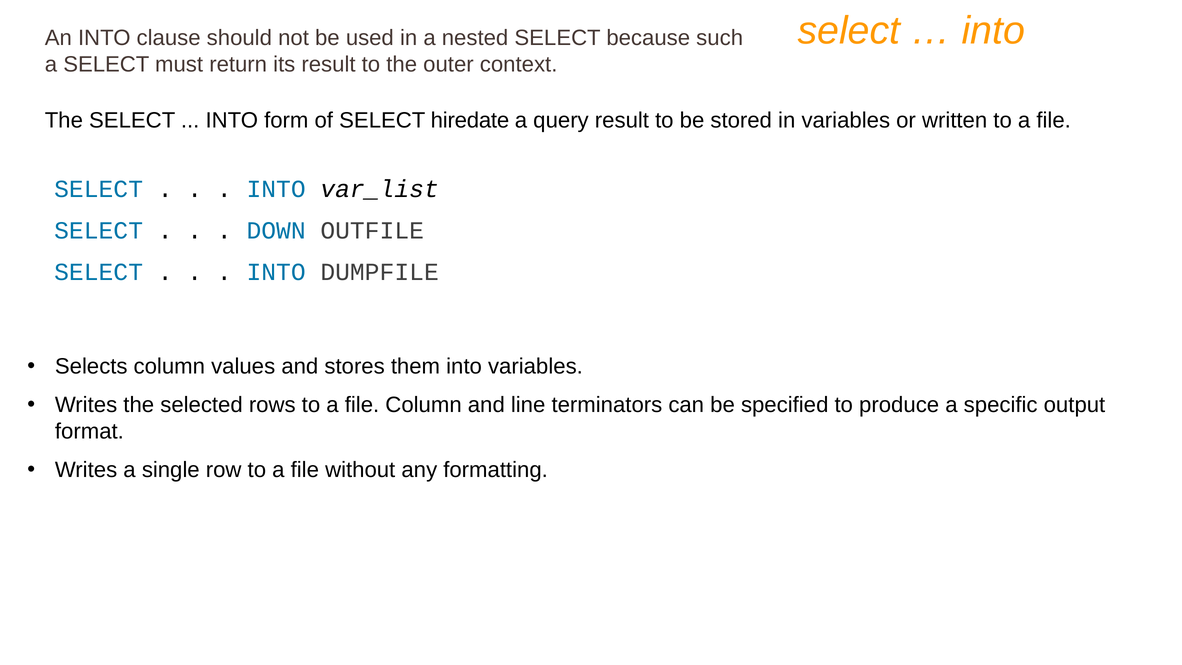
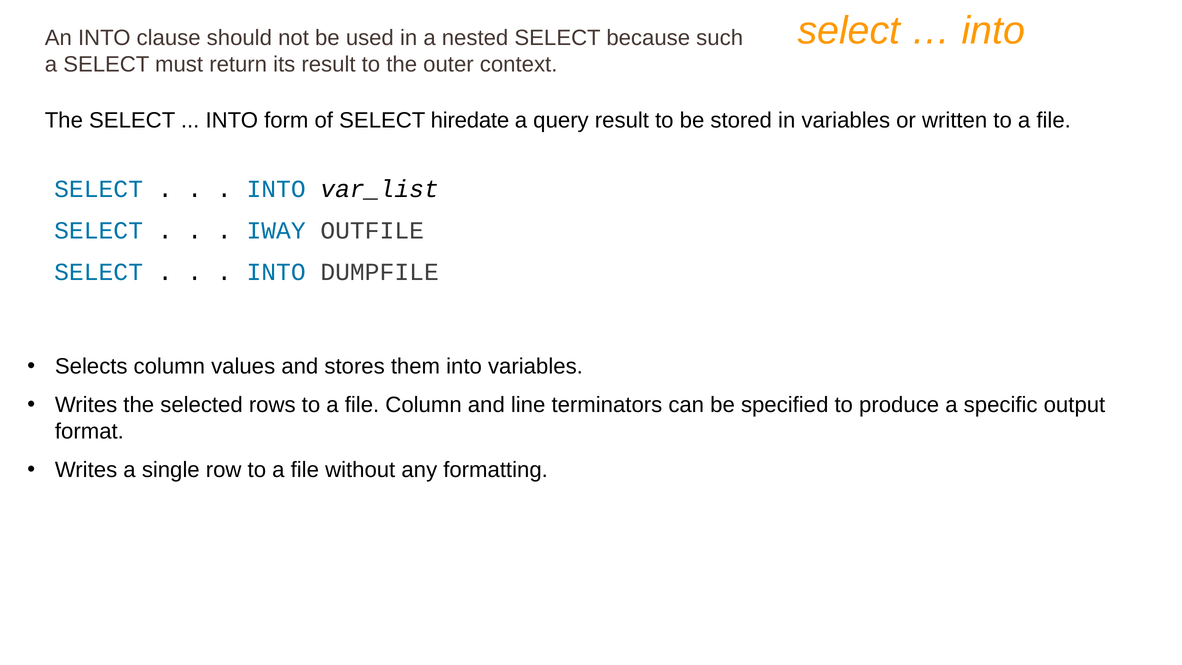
DOWN: DOWN -> IWAY
